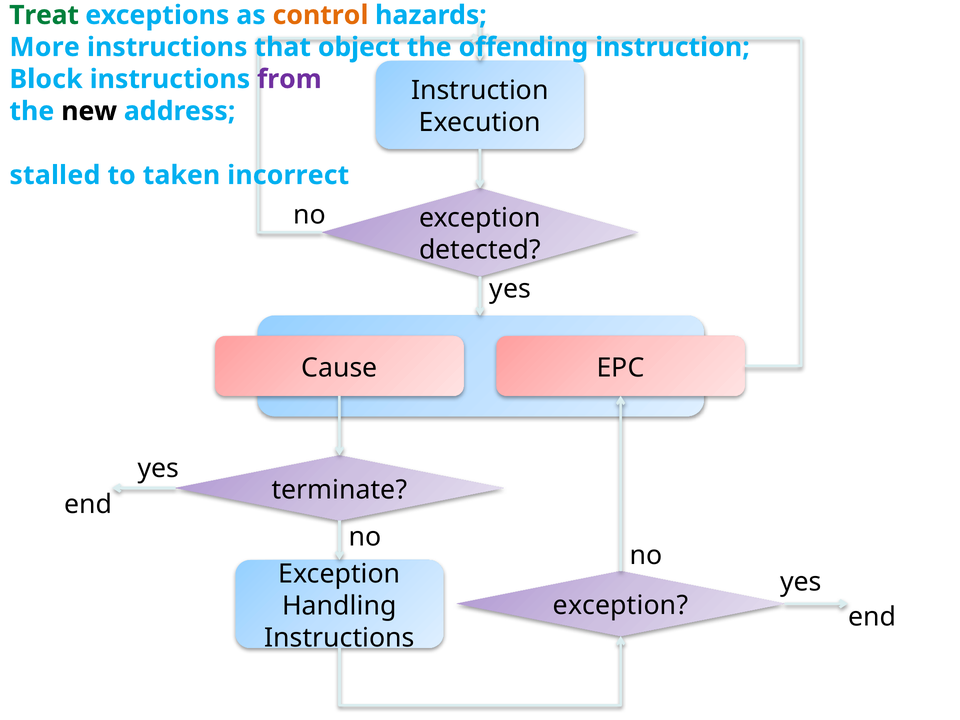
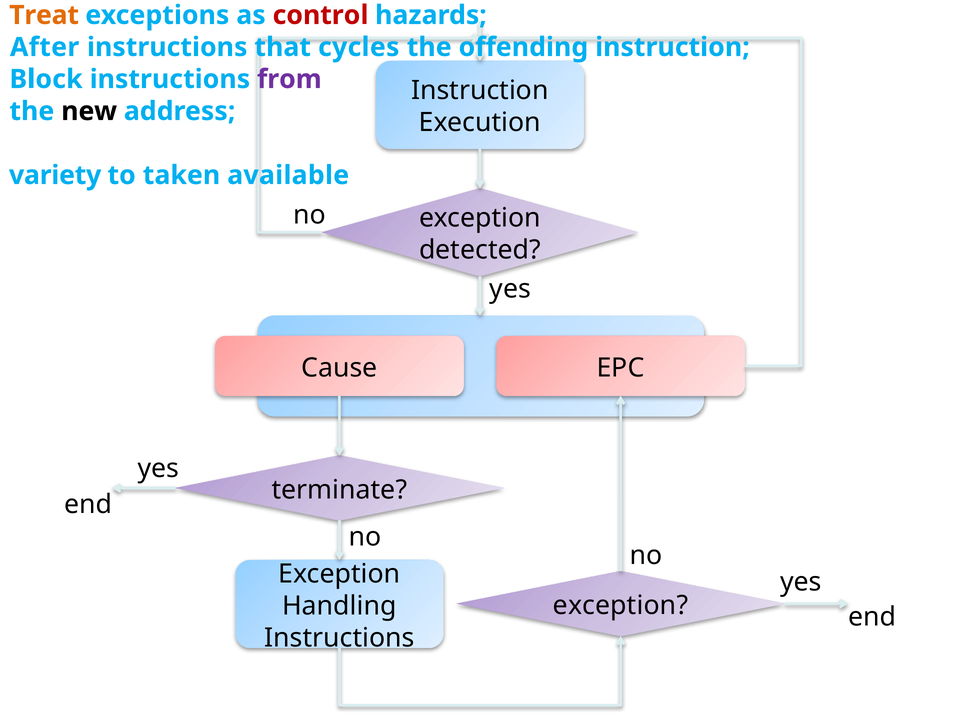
Treat colour: green -> orange
control colour: orange -> red
More: More -> After
object: object -> cycles
stalled: stalled -> variety
incorrect: incorrect -> available
